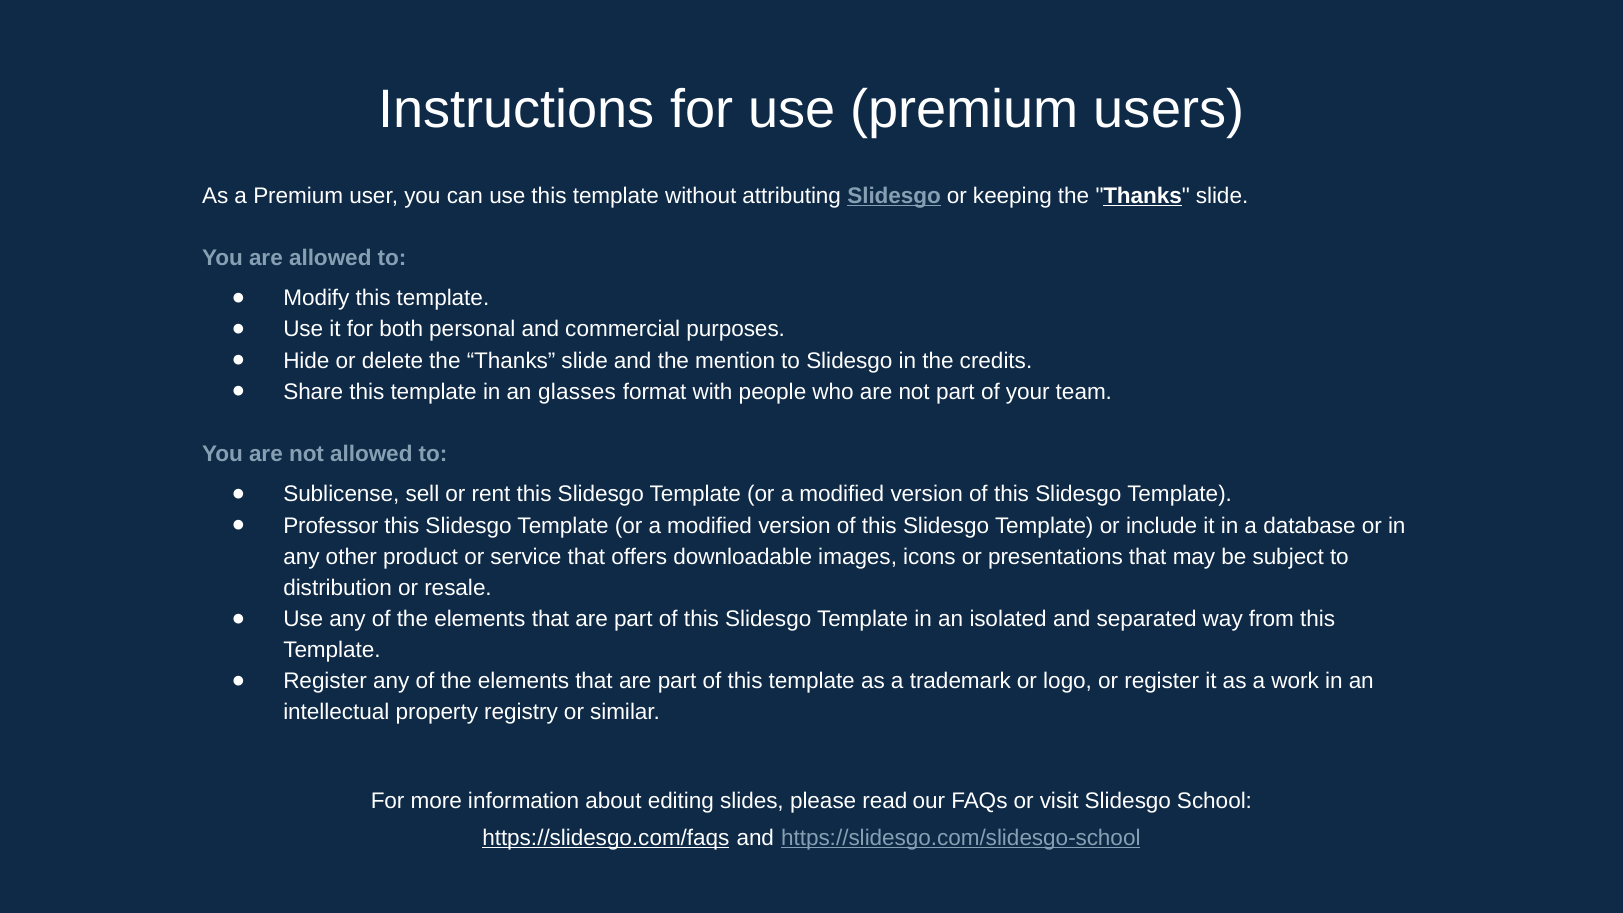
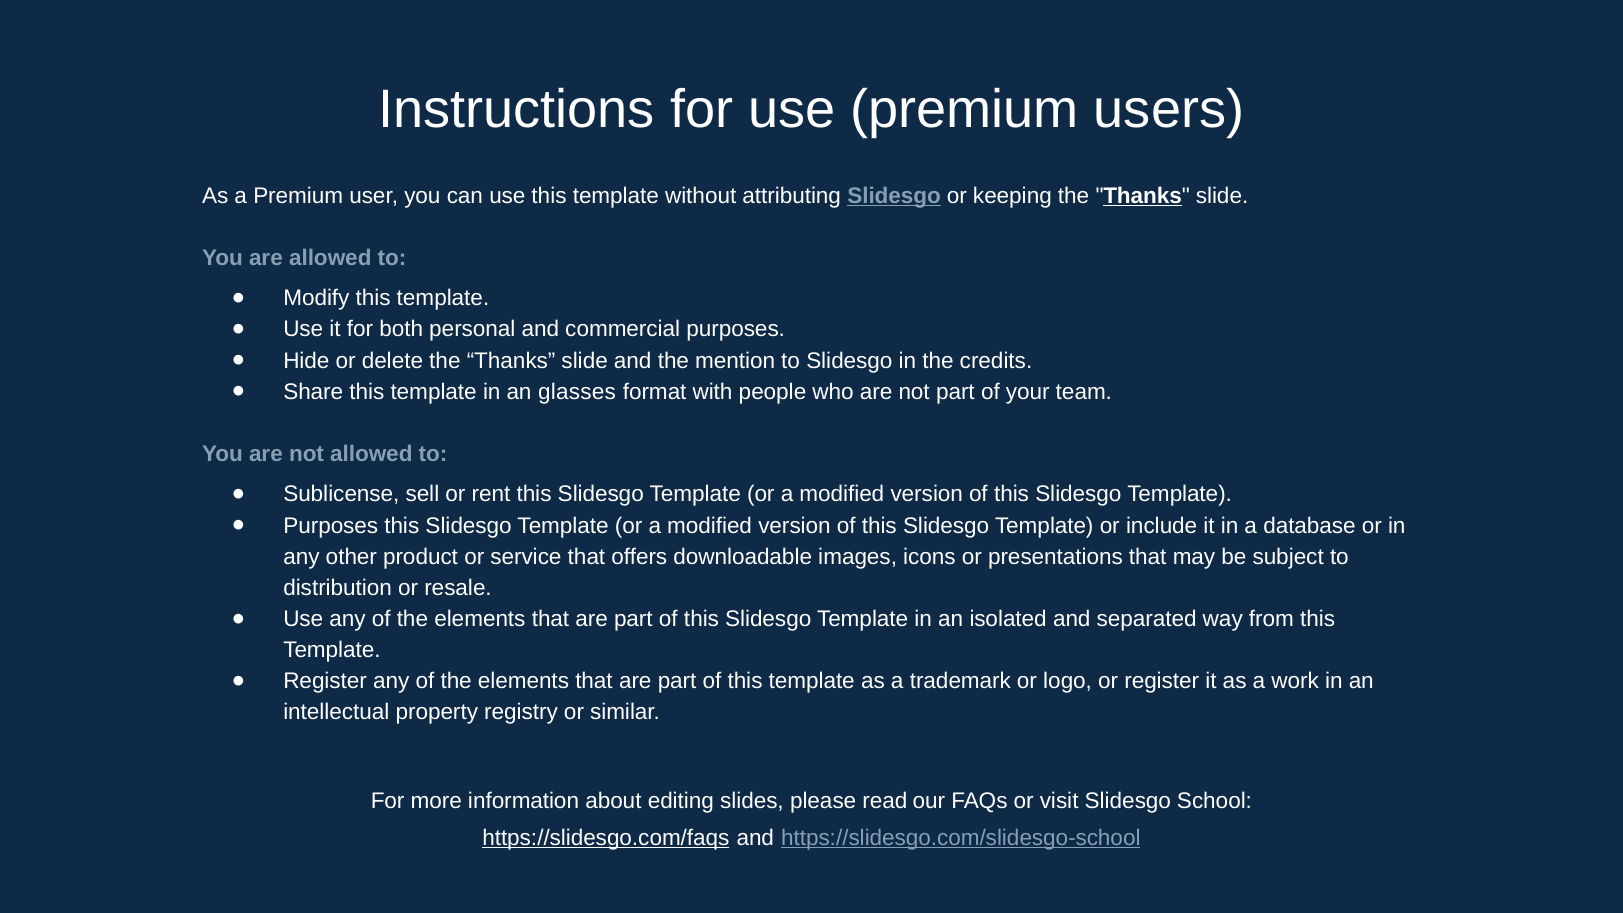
Professor at (331, 526): Professor -> Purposes
